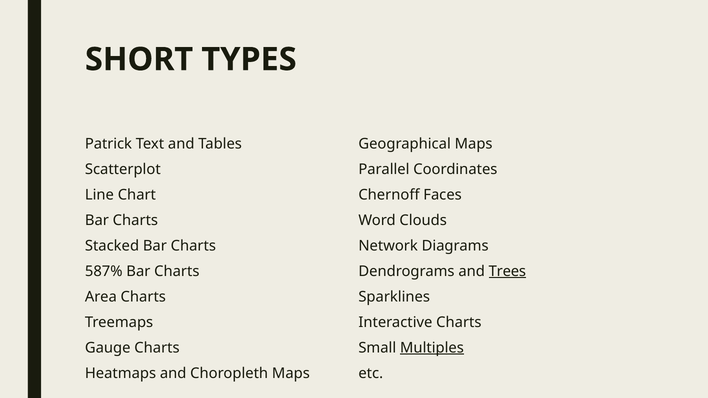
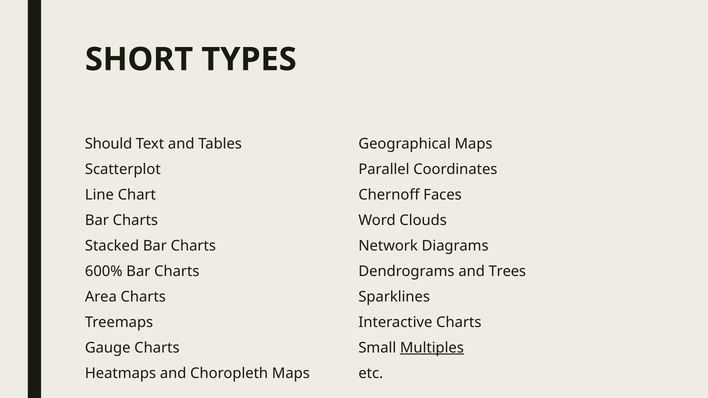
Patrick: Patrick -> Should
587%: 587% -> 600%
Trees underline: present -> none
